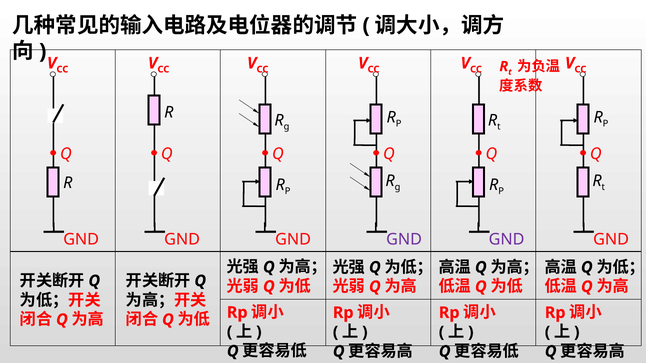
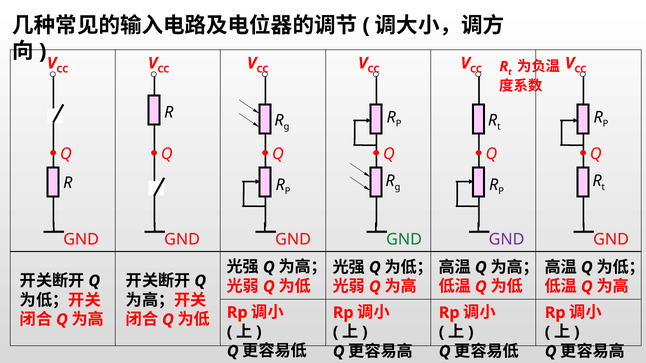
GND at (404, 240) colour: purple -> green
